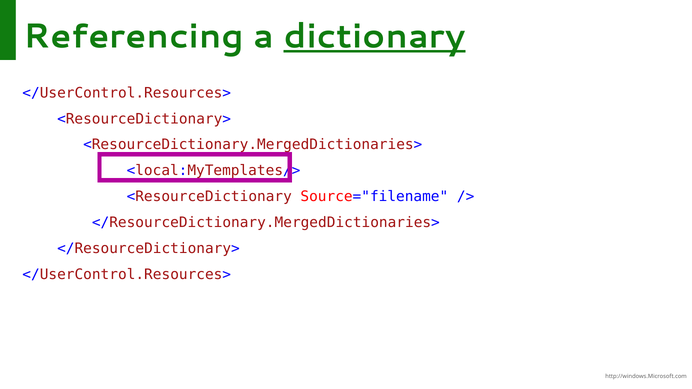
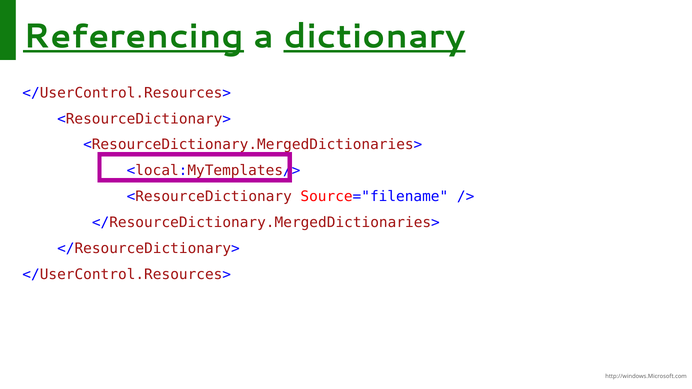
Referencing underline: none -> present
